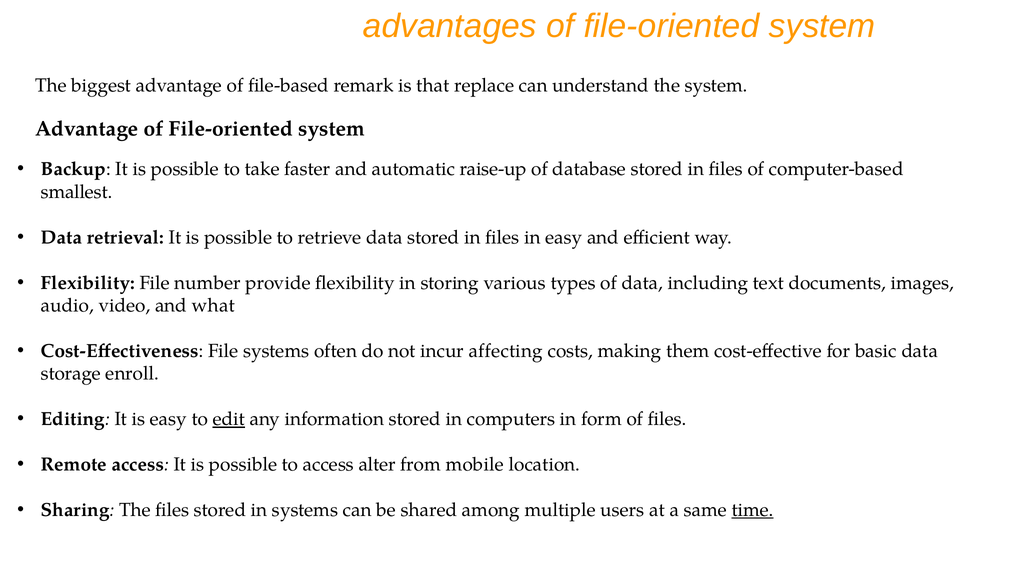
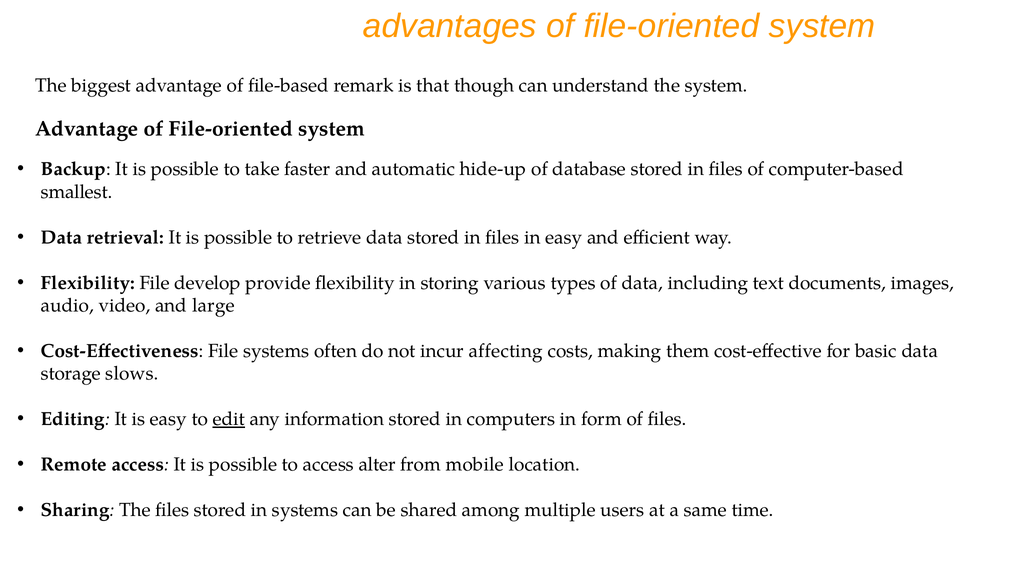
replace: replace -> though
raise-up: raise-up -> hide-up
number: number -> develop
what: what -> large
enroll: enroll -> slows
time underline: present -> none
